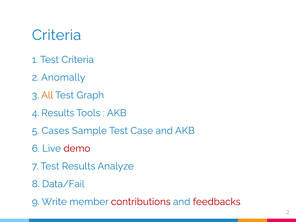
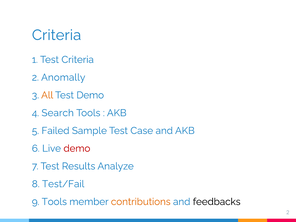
Test Graph: Graph -> Demo
4 Results: Results -> Search
Cases: Cases -> Failed
Data/Fail: Data/Fail -> Test/Fail
9 Write: Write -> Tools
contributions colour: red -> orange
feedbacks colour: red -> black
